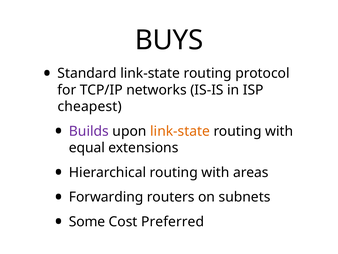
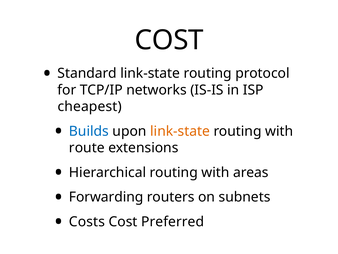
BUYS at (169, 40): BUYS -> COST
Builds colour: purple -> blue
equal: equal -> route
Some: Some -> Costs
